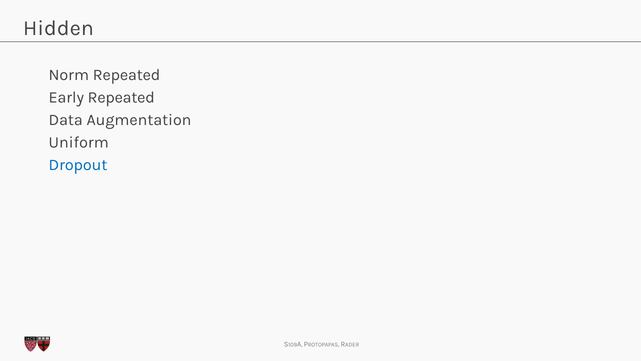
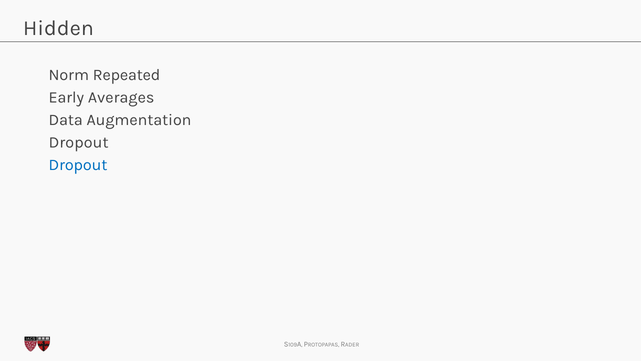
Early Repeated: Repeated -> Averages
Uniform at (79, 142): Uniform -> Dropout
